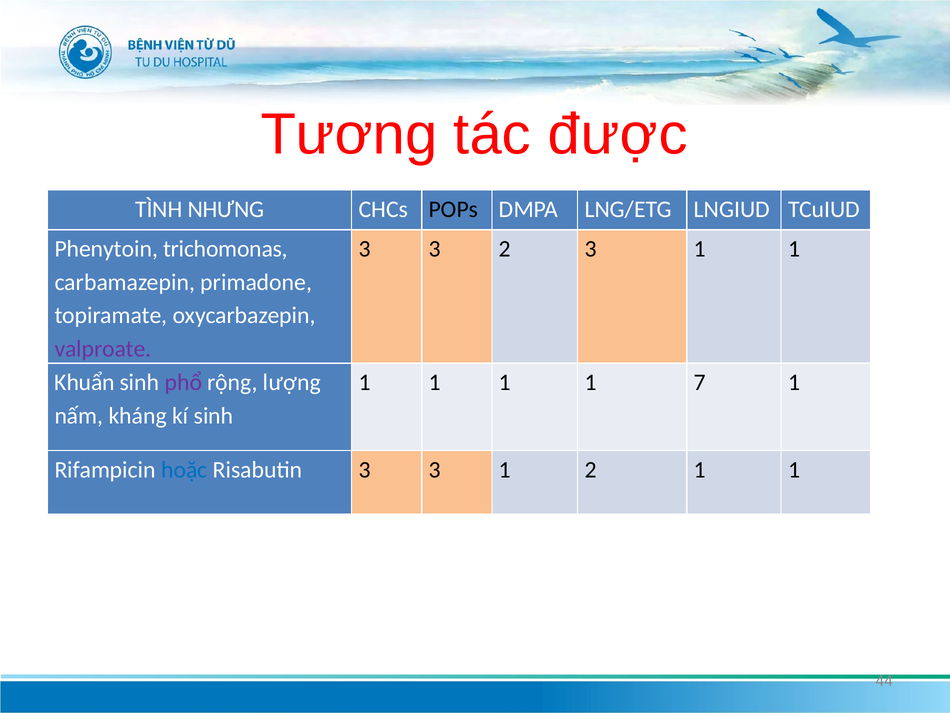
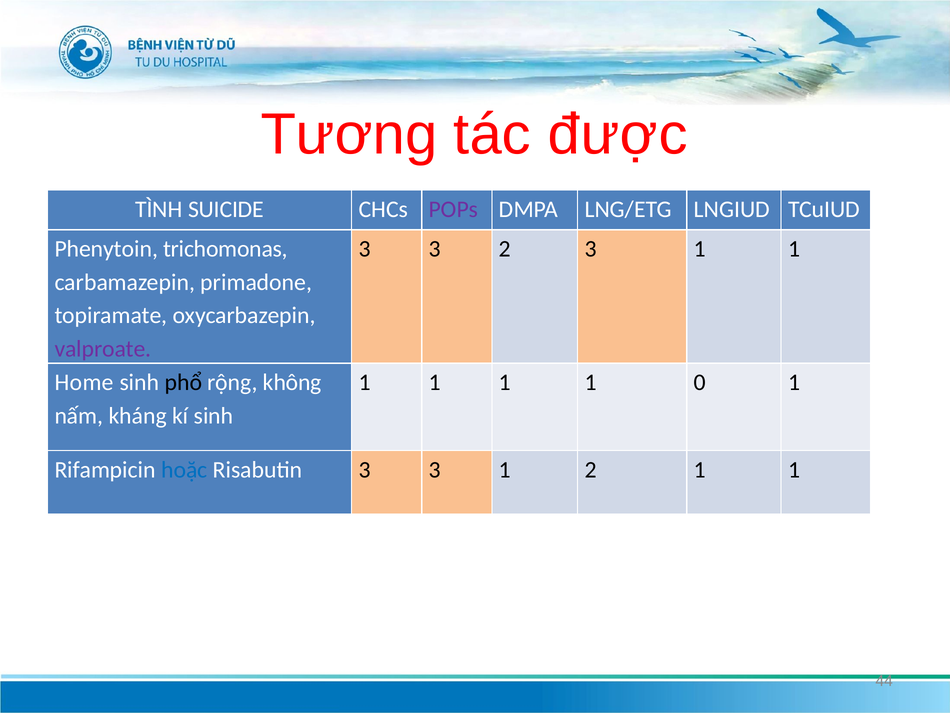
NHƯNG: NHƯNG -> SUICIDE
POPs colour: black -> purple
Khuẩn: Khuẩn -> Home
phổ colour: purple -> black
lượng: lượng -> không
7: 7 -> 0
